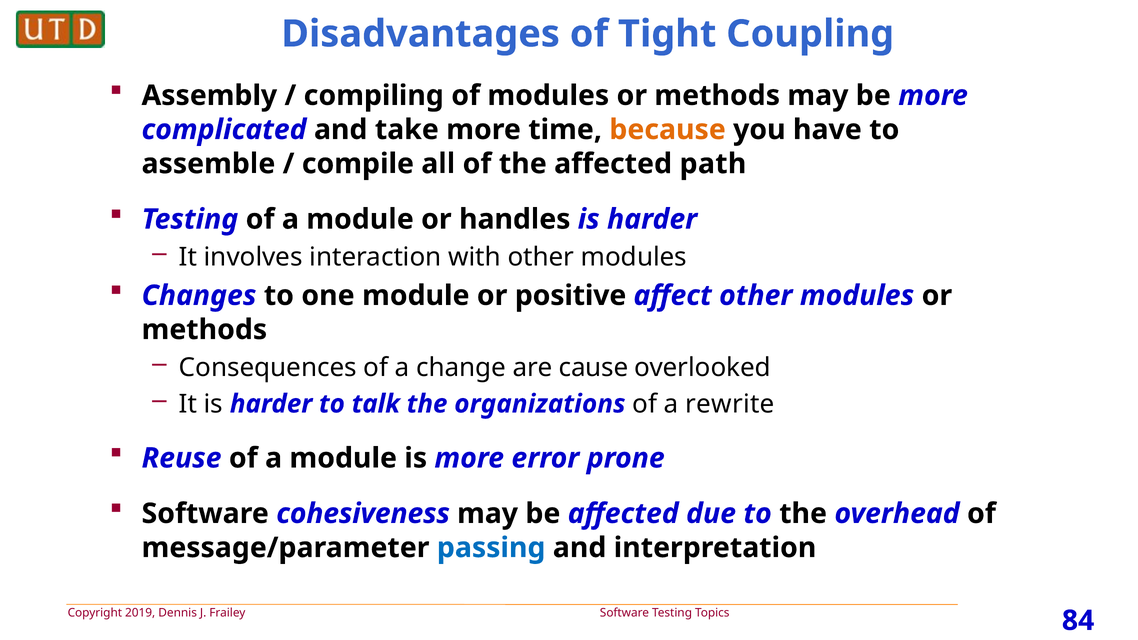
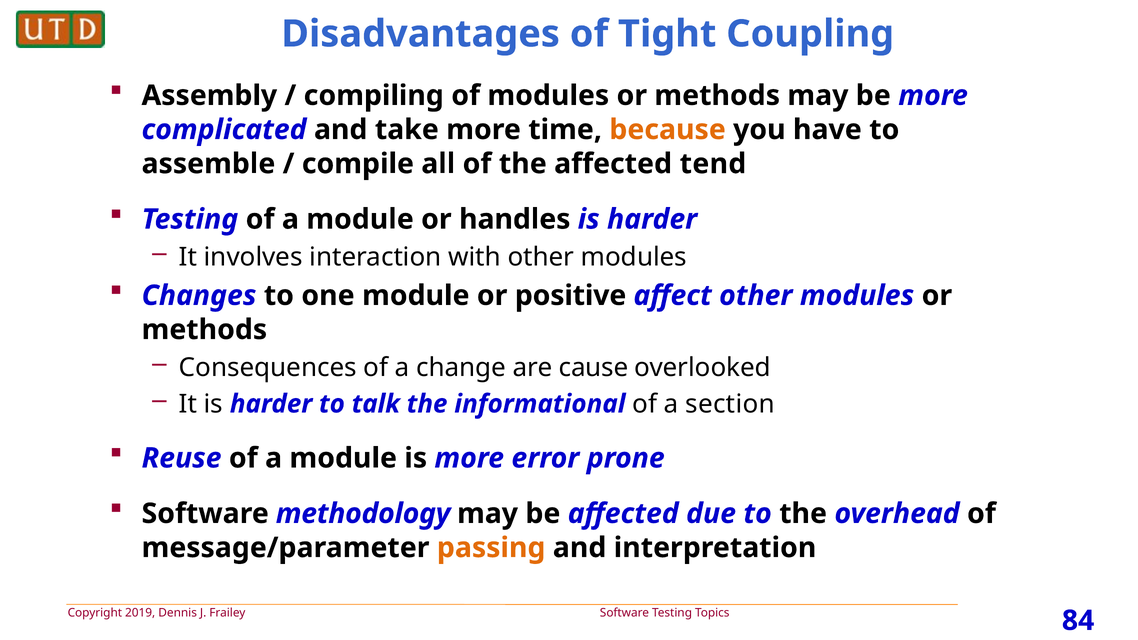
path: path -> tend
organizations: organizations -> informational
rewrite: rewrite -> section
cohesiveness: cohesiveness -> methodology
passing colour: blue -> orange
